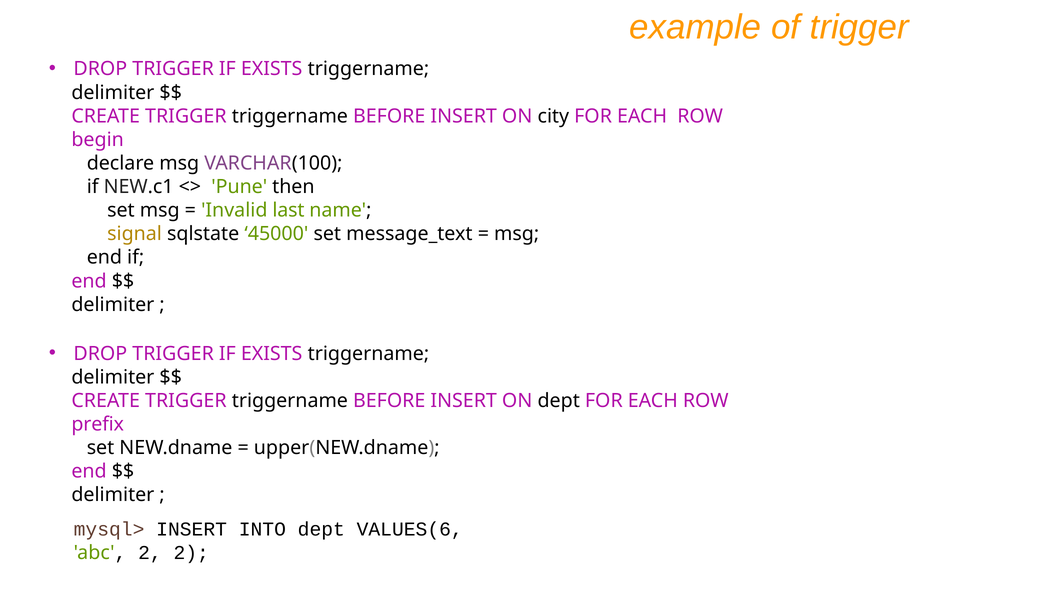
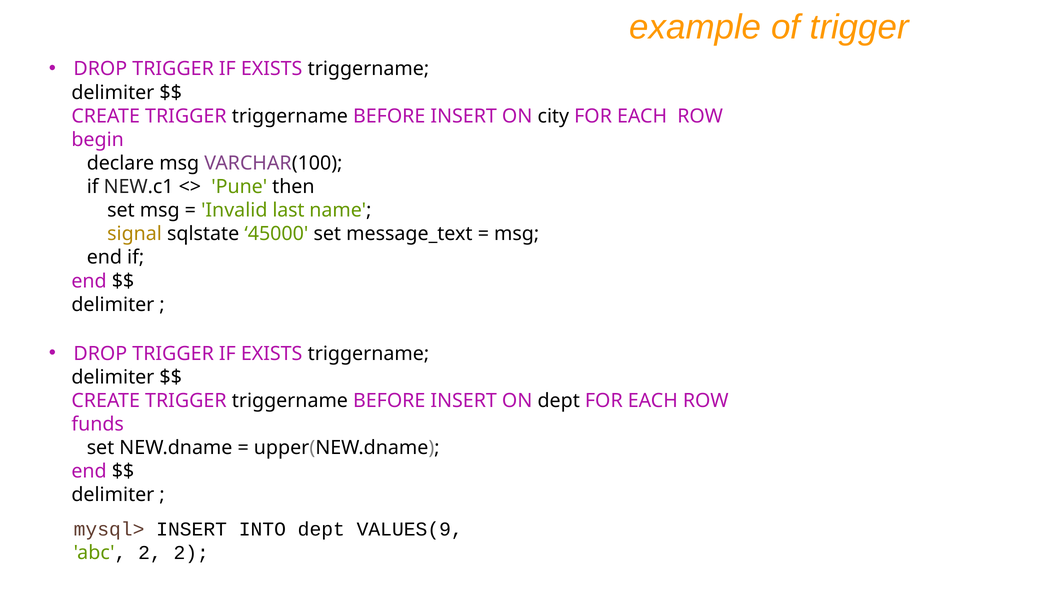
prefix: prefix -> funds
VALUES(6: VALUES(6 -> VALUES(9
